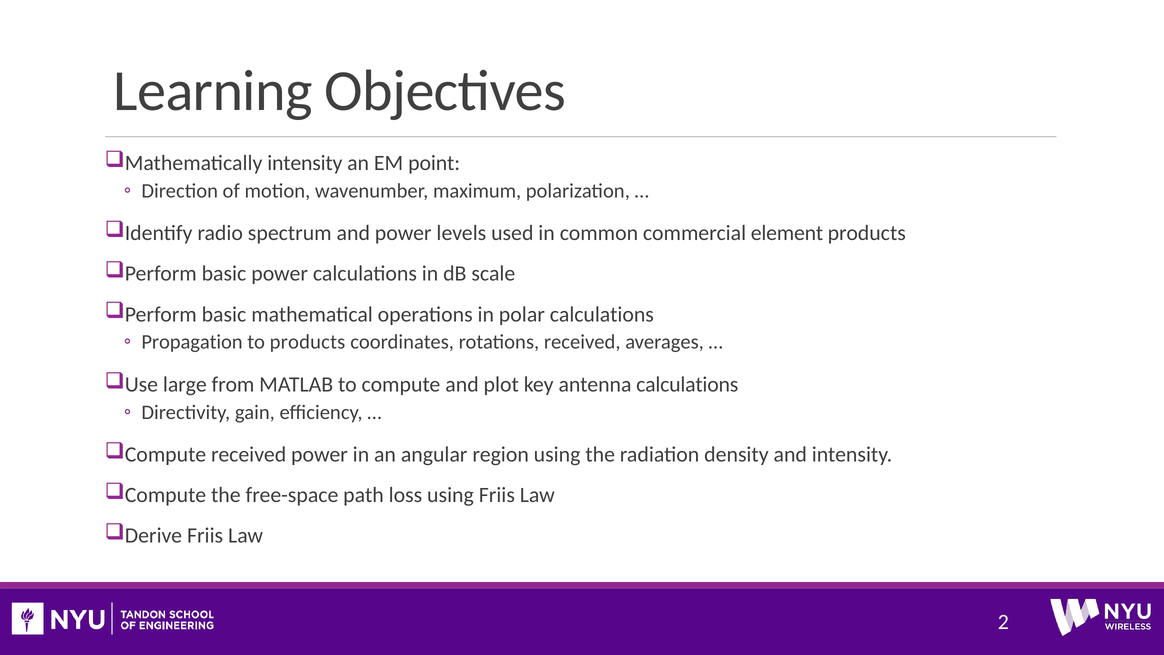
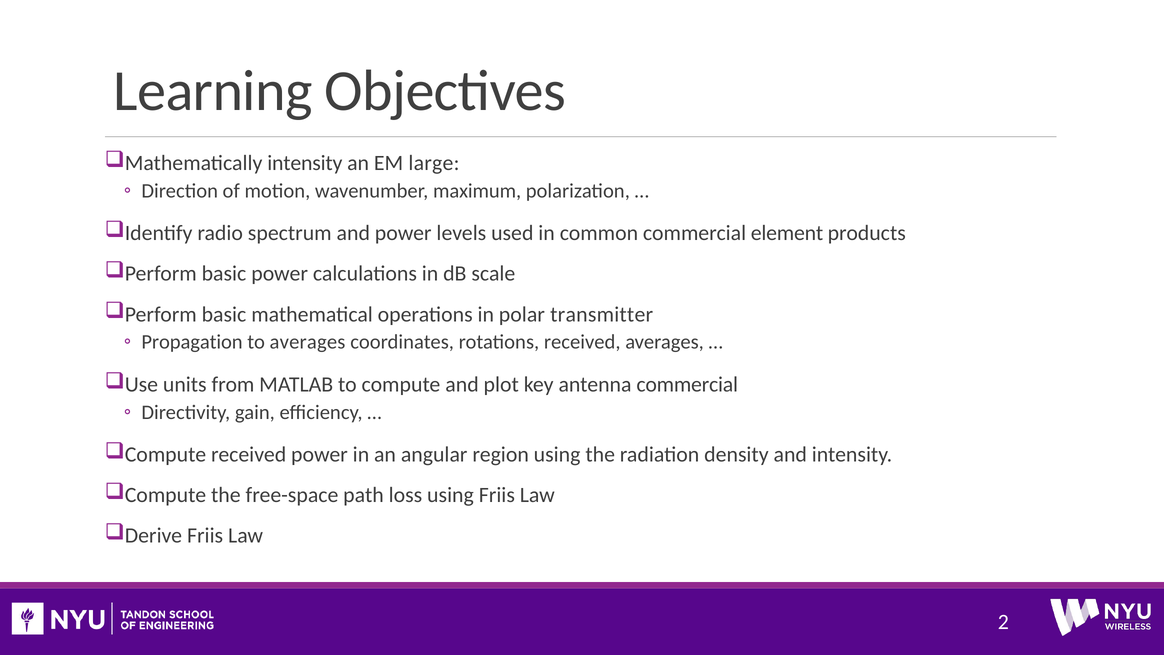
point: point -> large
polar calculations: calculations -> transmitter
to products: products -> averages
large: large -> units
antenna calculations: calculations -> commercial
